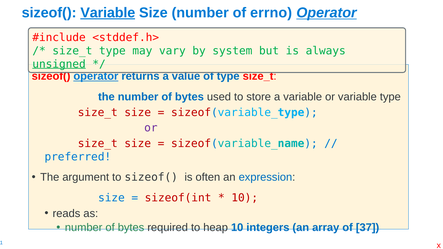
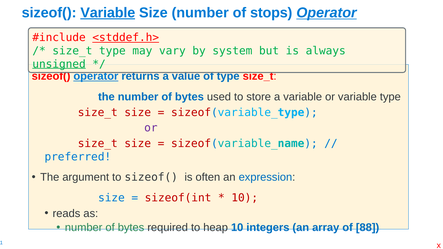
errno: errno -> stops
<stddef.h> underline: none -> present
37: 37 -> 88
